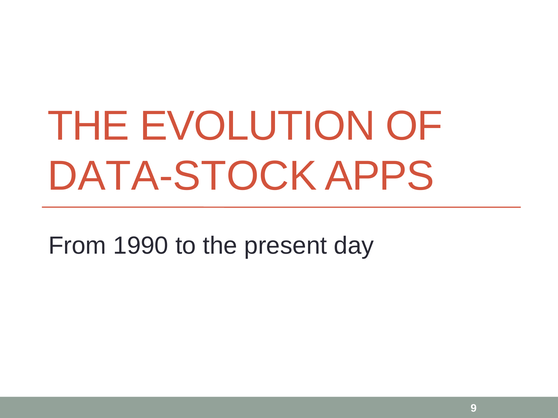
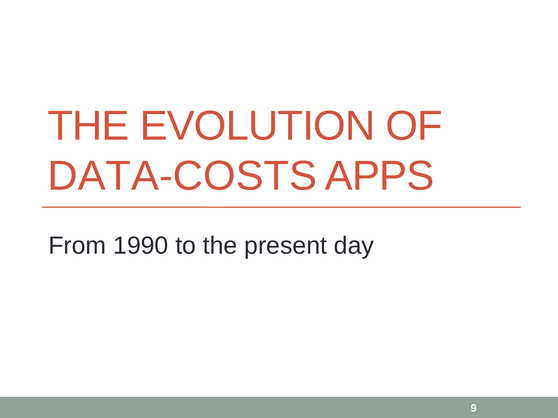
DATA-STOCK: DATA-STOCK -> DATA-COSTS
